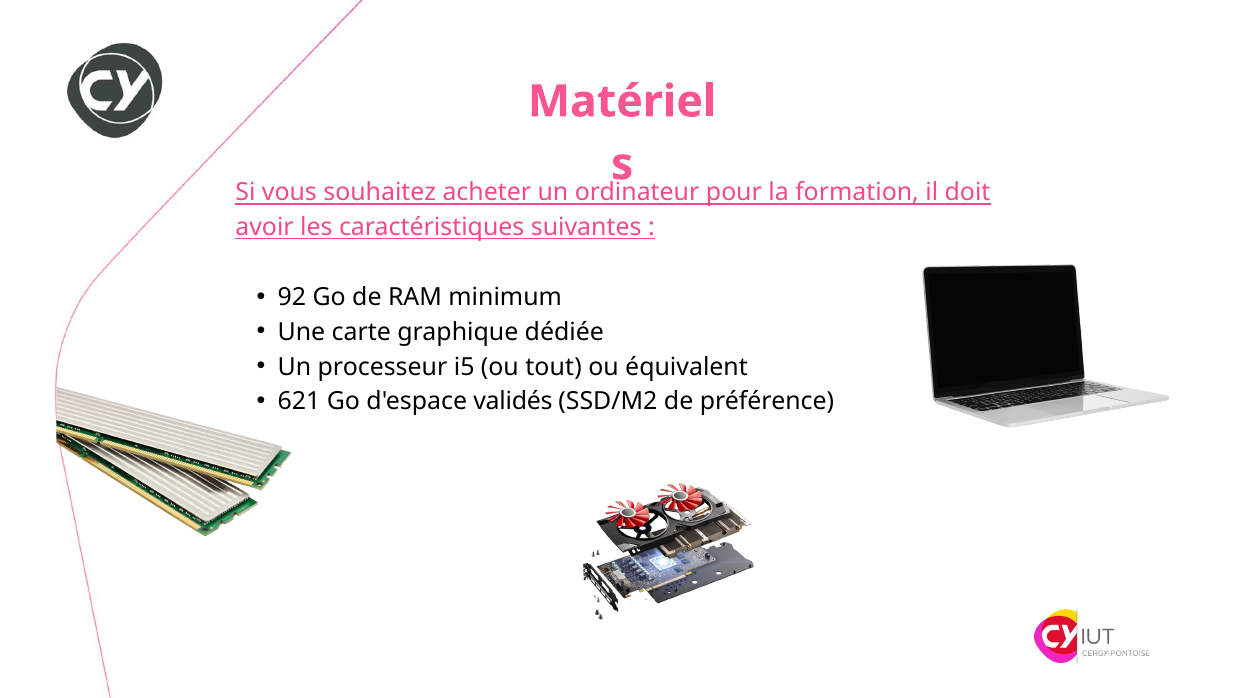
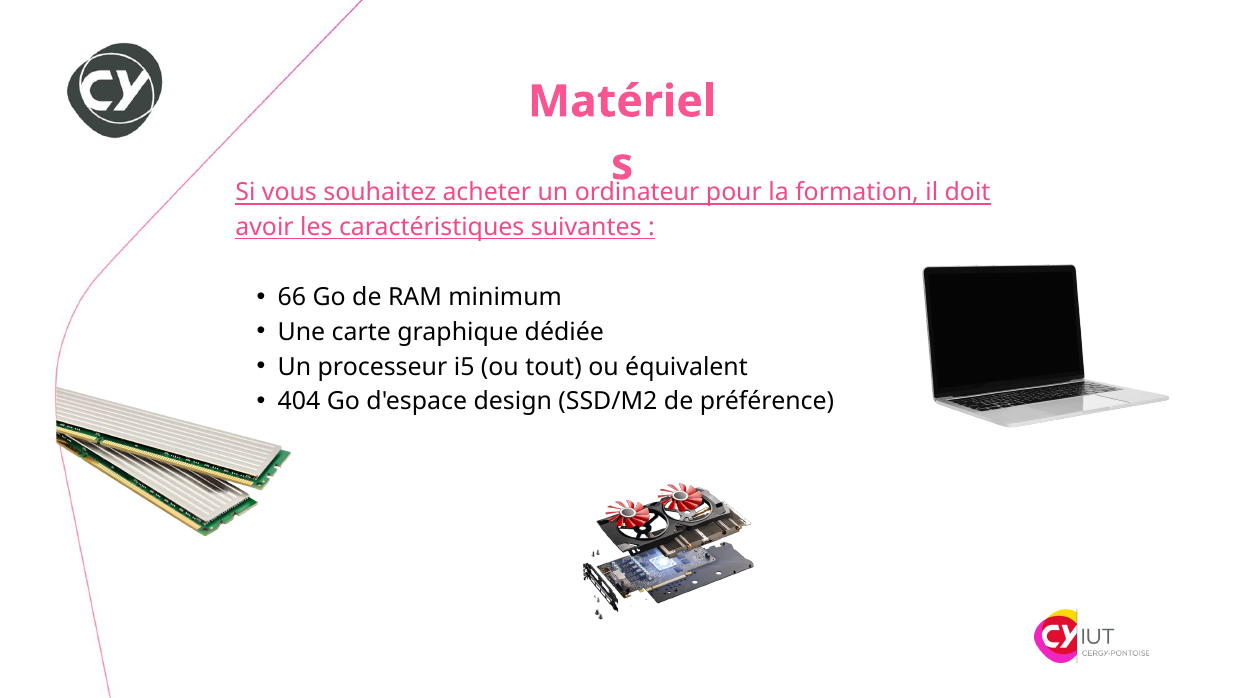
92: 92 -> 66
621: 621 -> 404
validés: validés -> design
